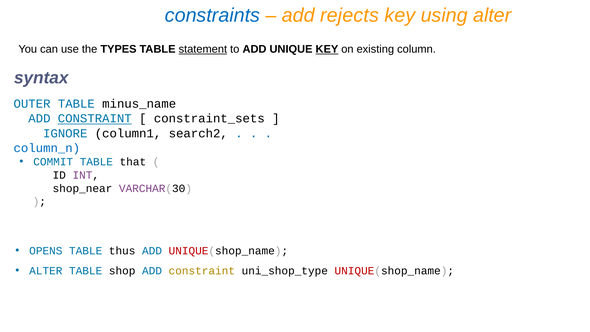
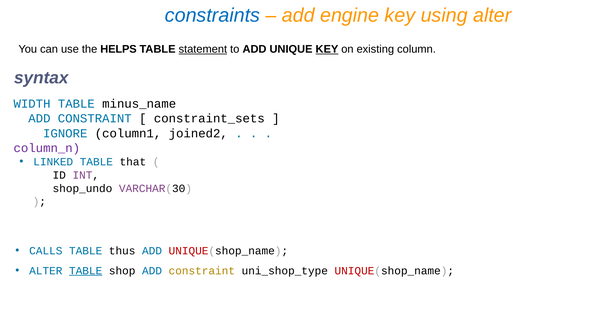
rejects: rejects -> engine
TYPES: TYPES -> HELPS
OUTER: OUTER -> WIDTH
CONSTRAINT at (95, 119) underline: present -> none
search2: search2 -> joined2
column_n colour: blue -> purple
COMMIT: COMMIT -> LINKED
shop_near: shop_near -> shop_undo
OPENS: OPENS -> CALLS
TABLE at (86, 271) underline: none -> present
